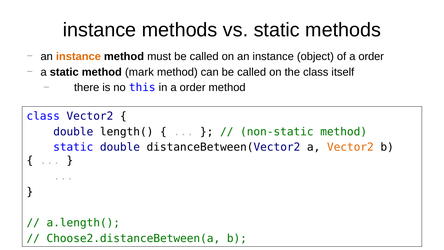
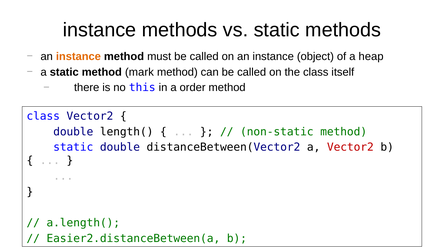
of a order: order -> heap
Vector2 at (350, 147) colour: orange -> red
Choose2.distanceBetween(a: Choose2.distanceBetween(a -> Easier2.distanceBetween(a
